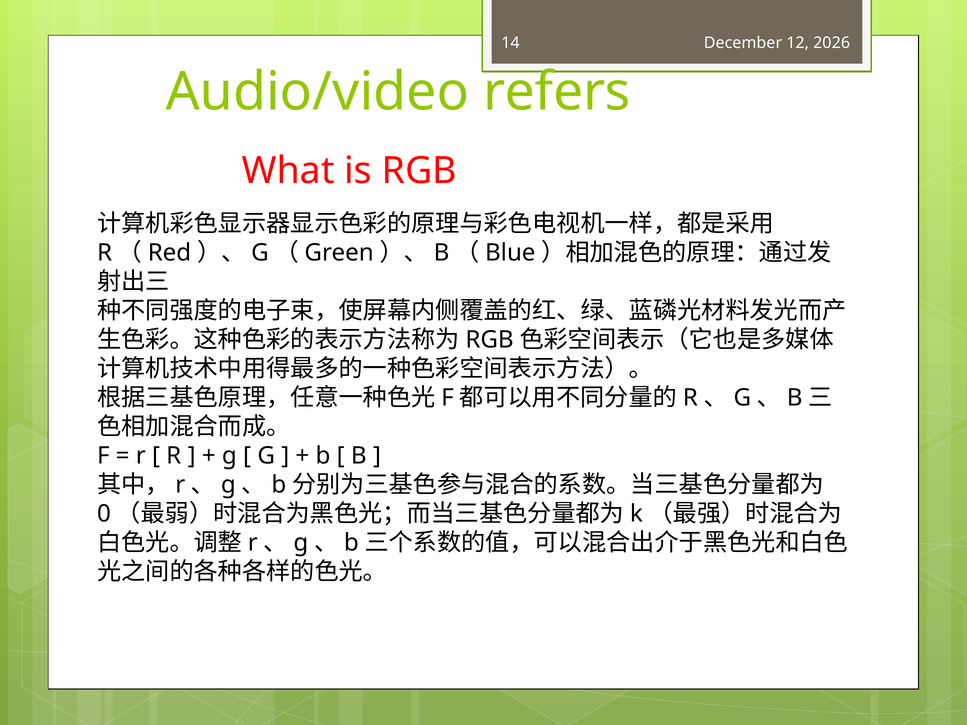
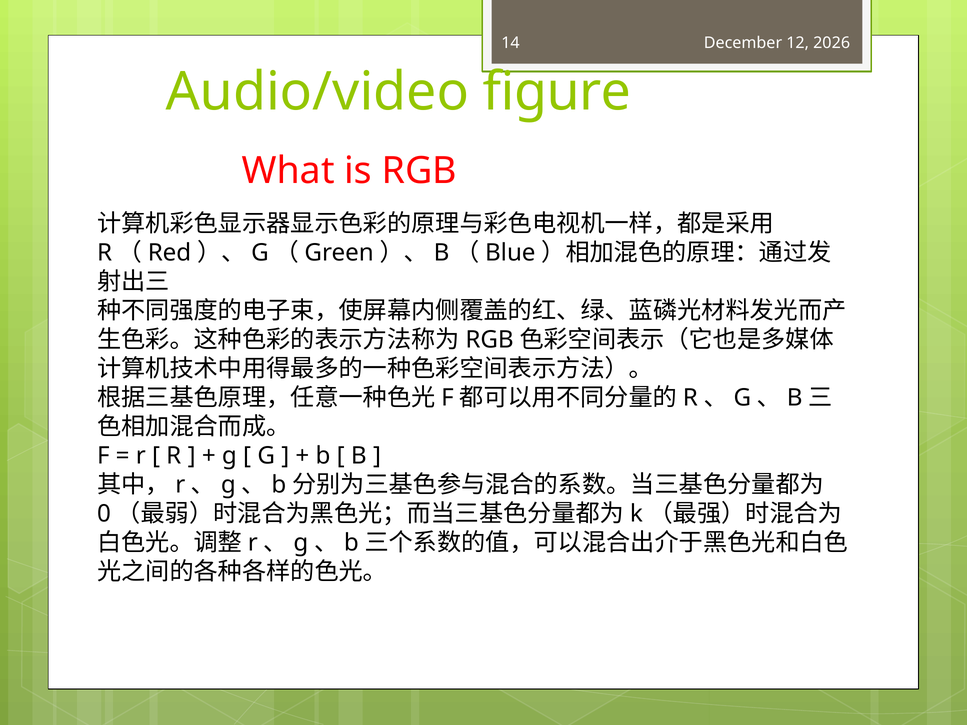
refers: refers -> figure
